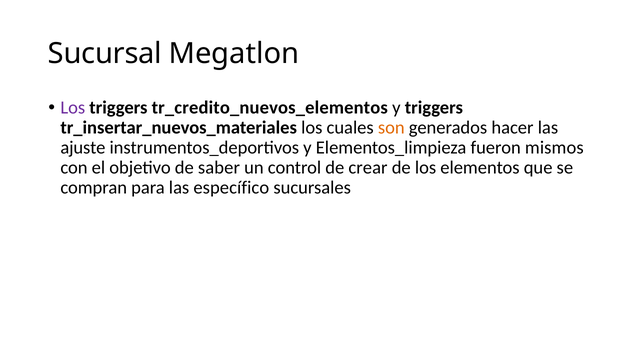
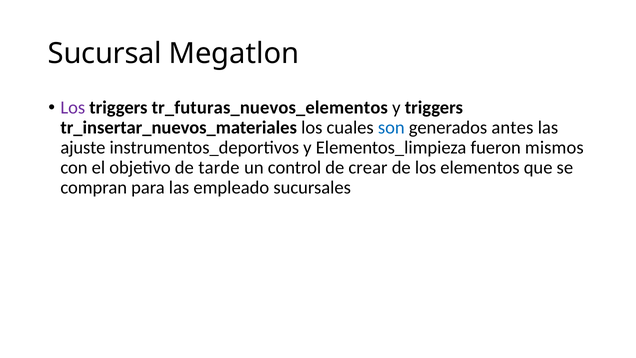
tr_credito_nuevos_elementos: tr_credito_nuevos_elementos -> tr_futuras_nuevos_elementos
son colour: orange -> blue
hacer: hacer -> antes
saber: saber -> tarde
específico: específico -> empleado
